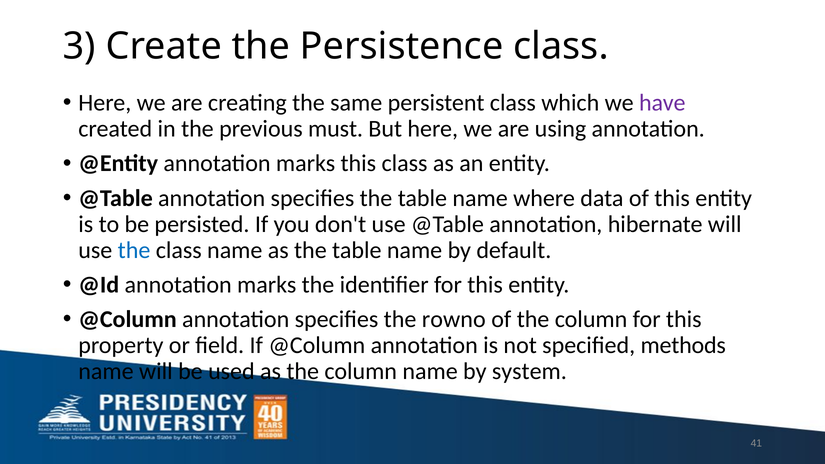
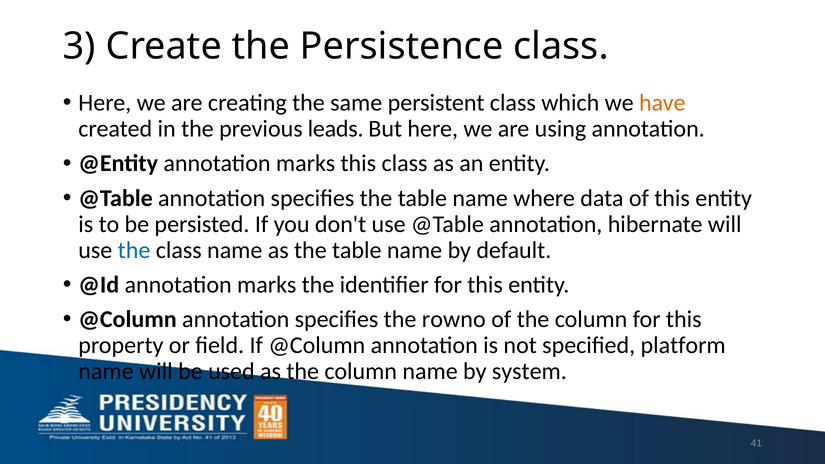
have colour: purple -> orange
must: must -> leads
methods: methods -> platform
